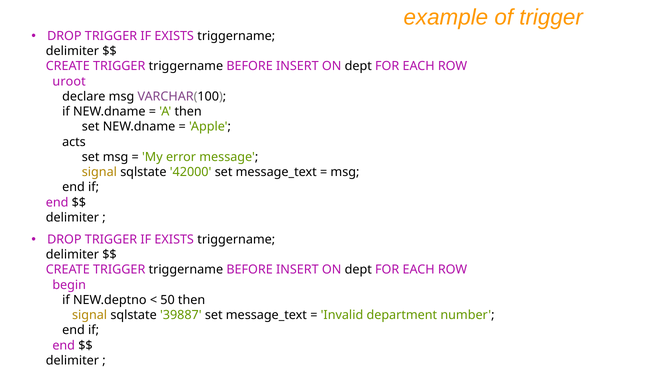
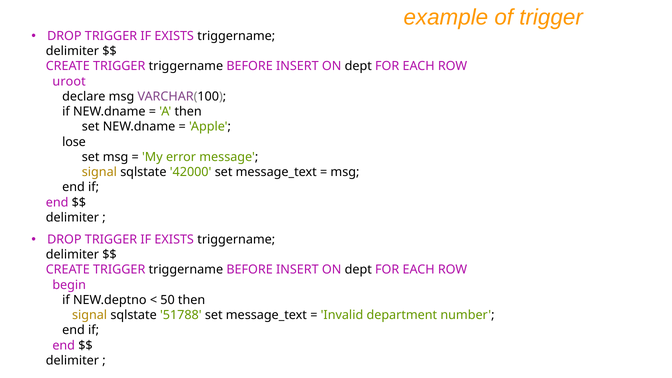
acts: acts -> lose
39887: 39887 -> 51788
